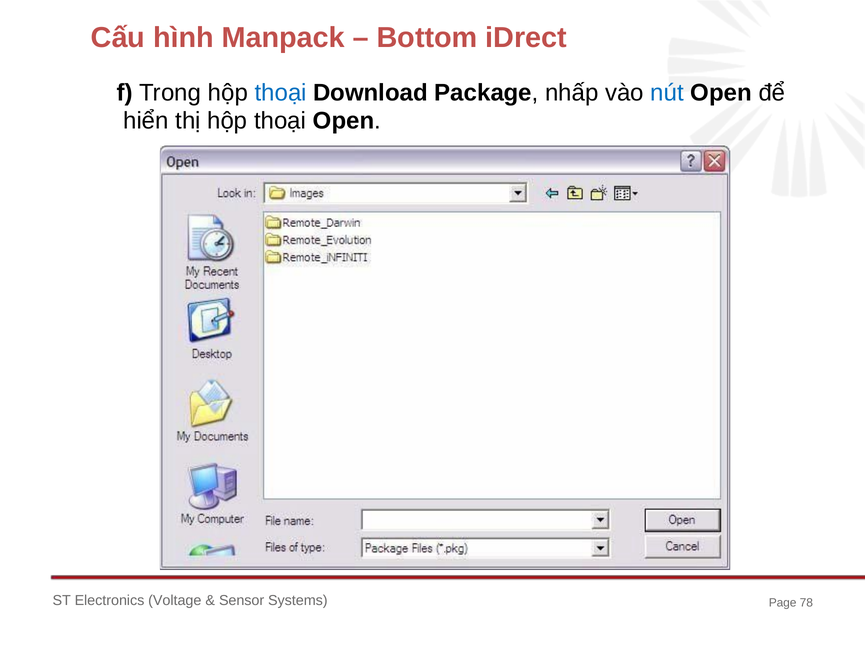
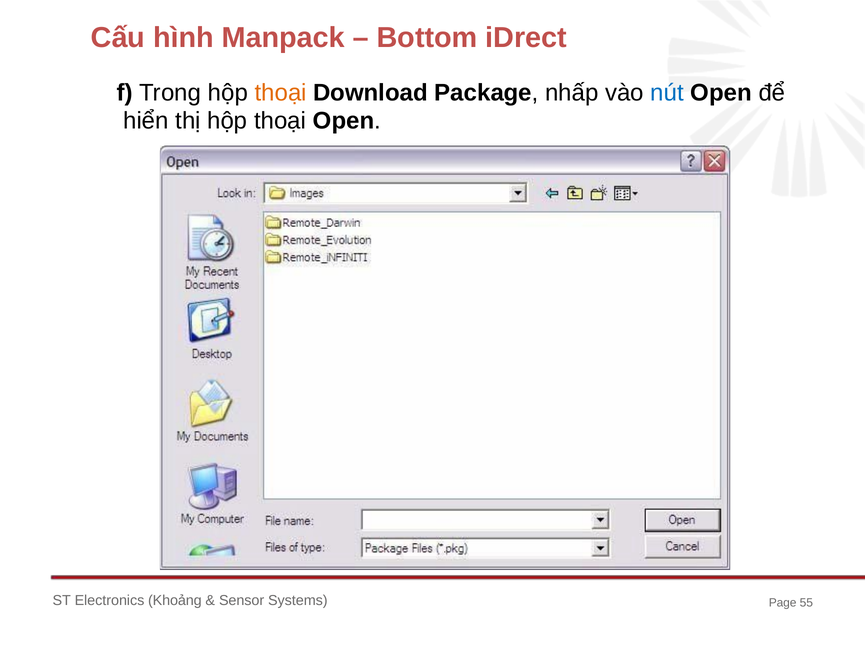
thoại at (281, 93) colour: blue -> orange
Voltage: Voltage -> Khoảng
78: 78 -> 55
